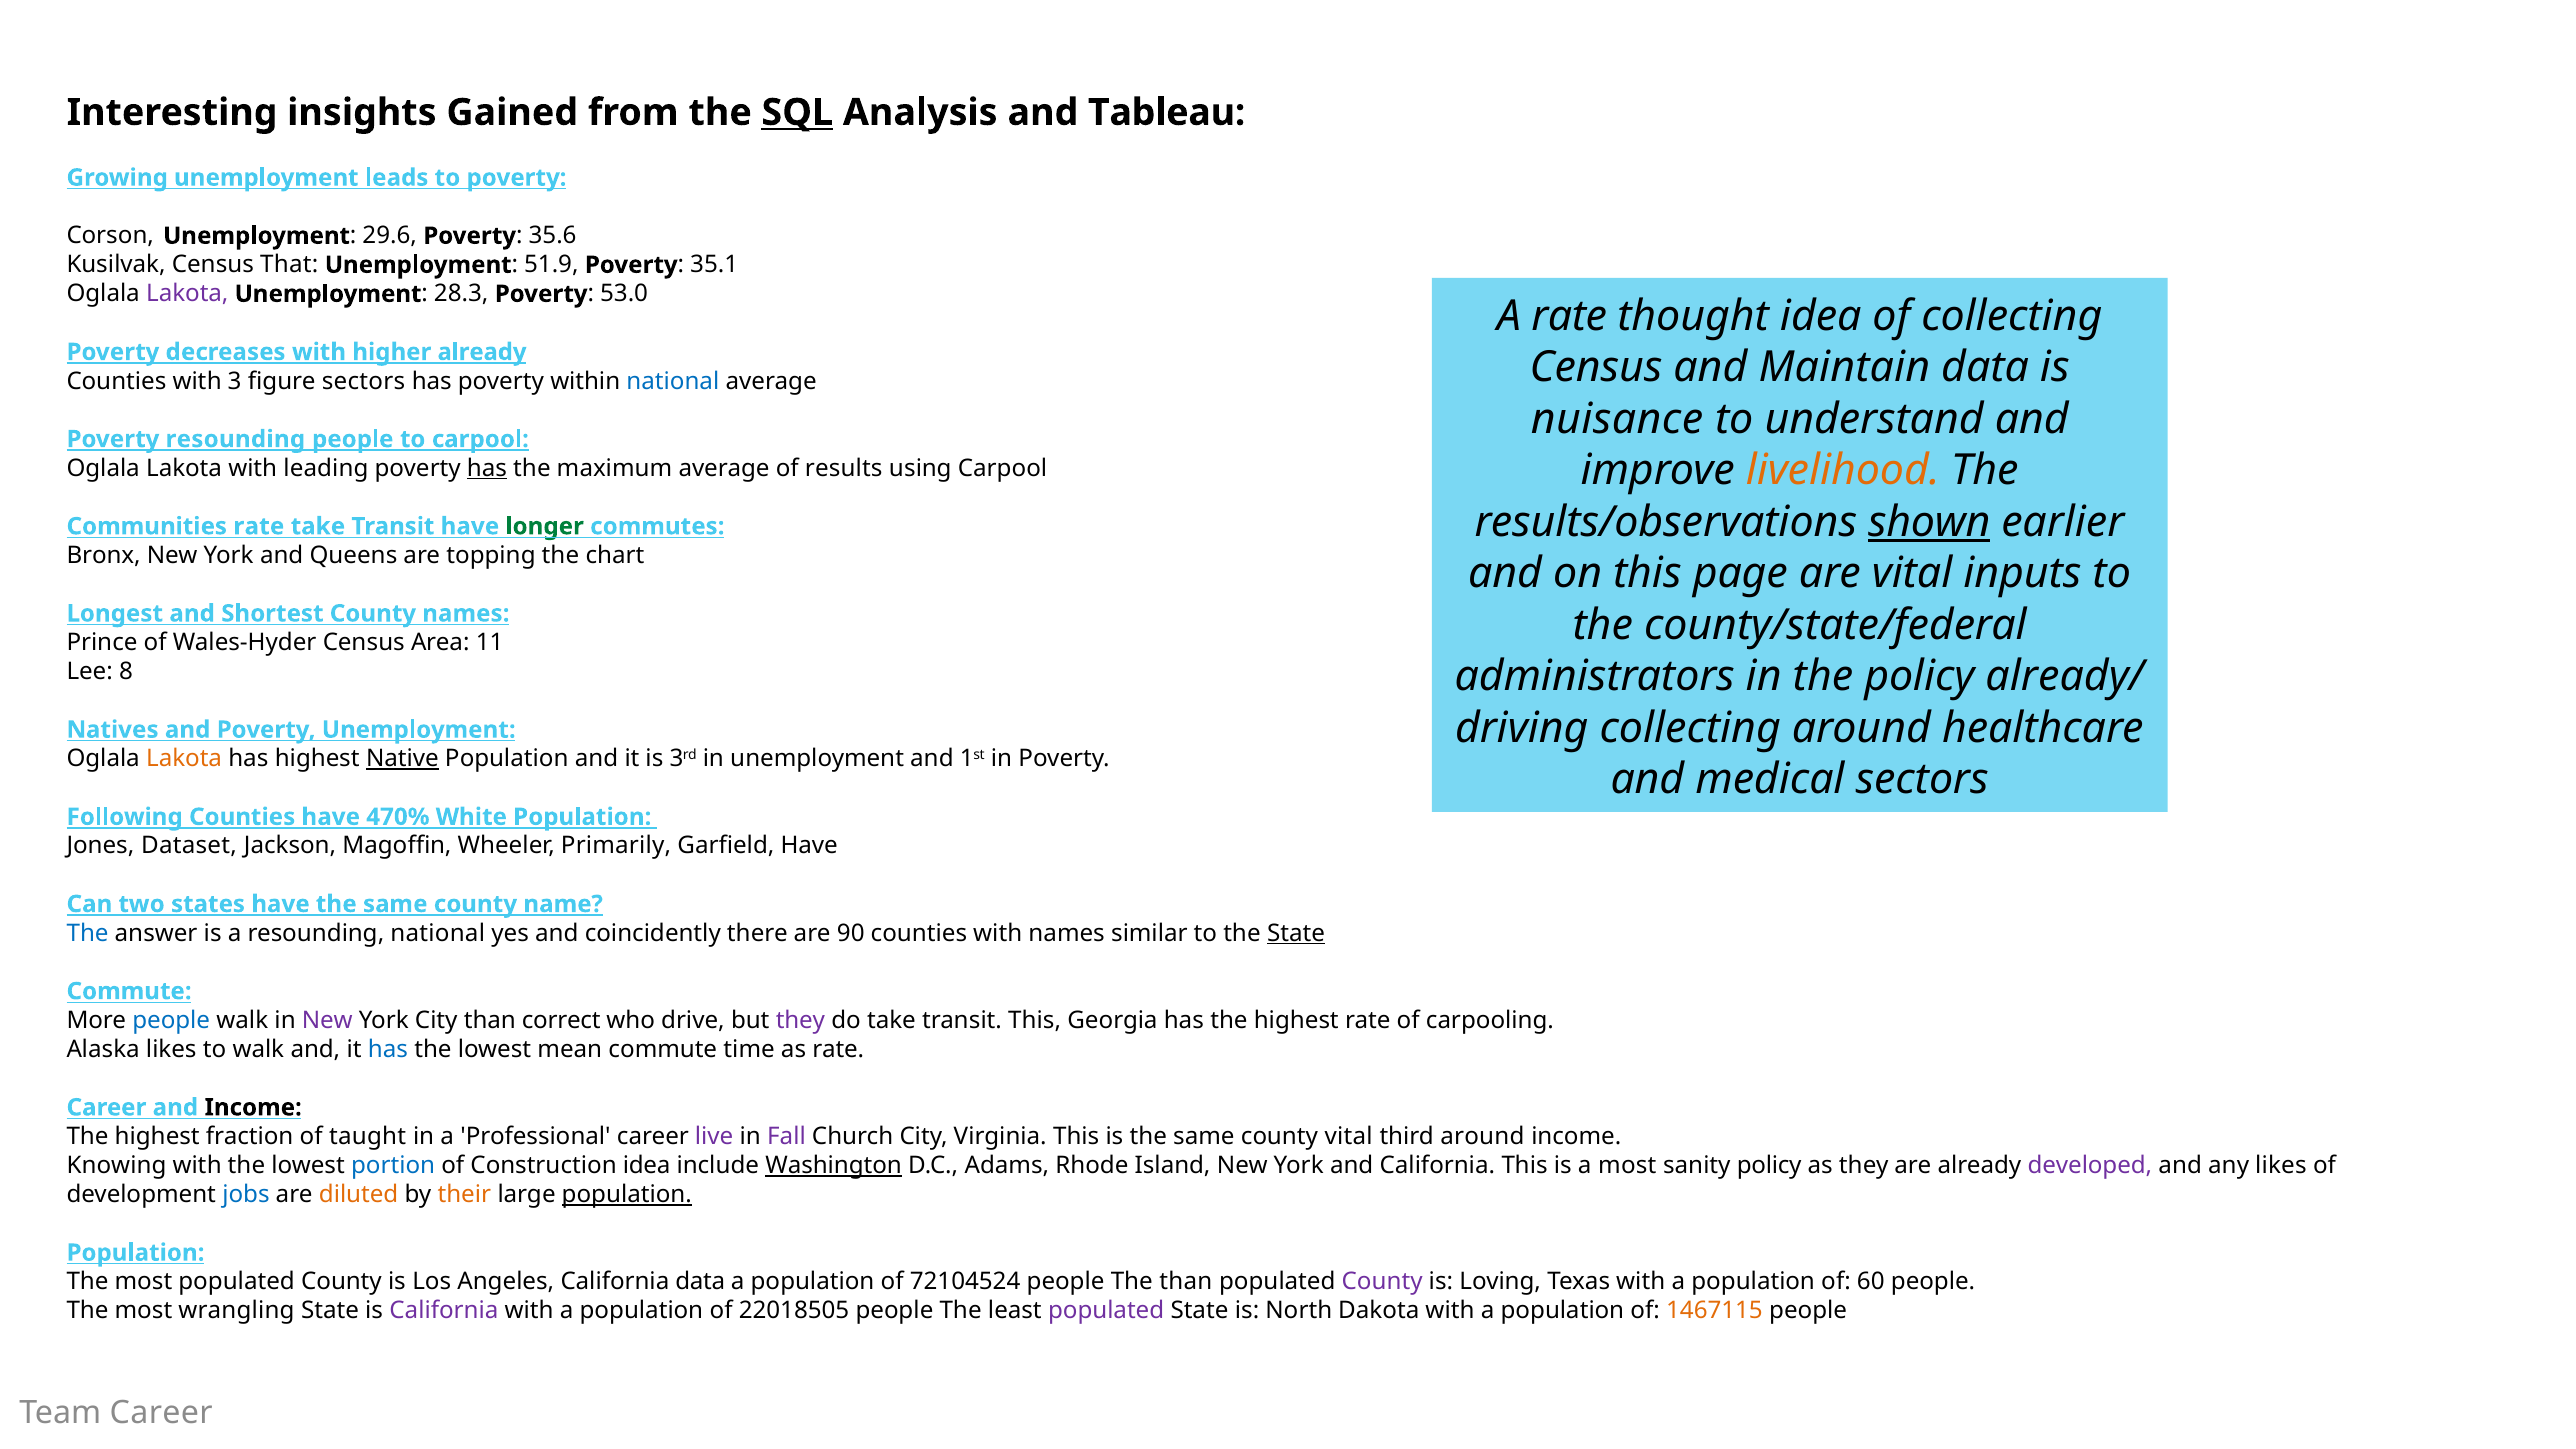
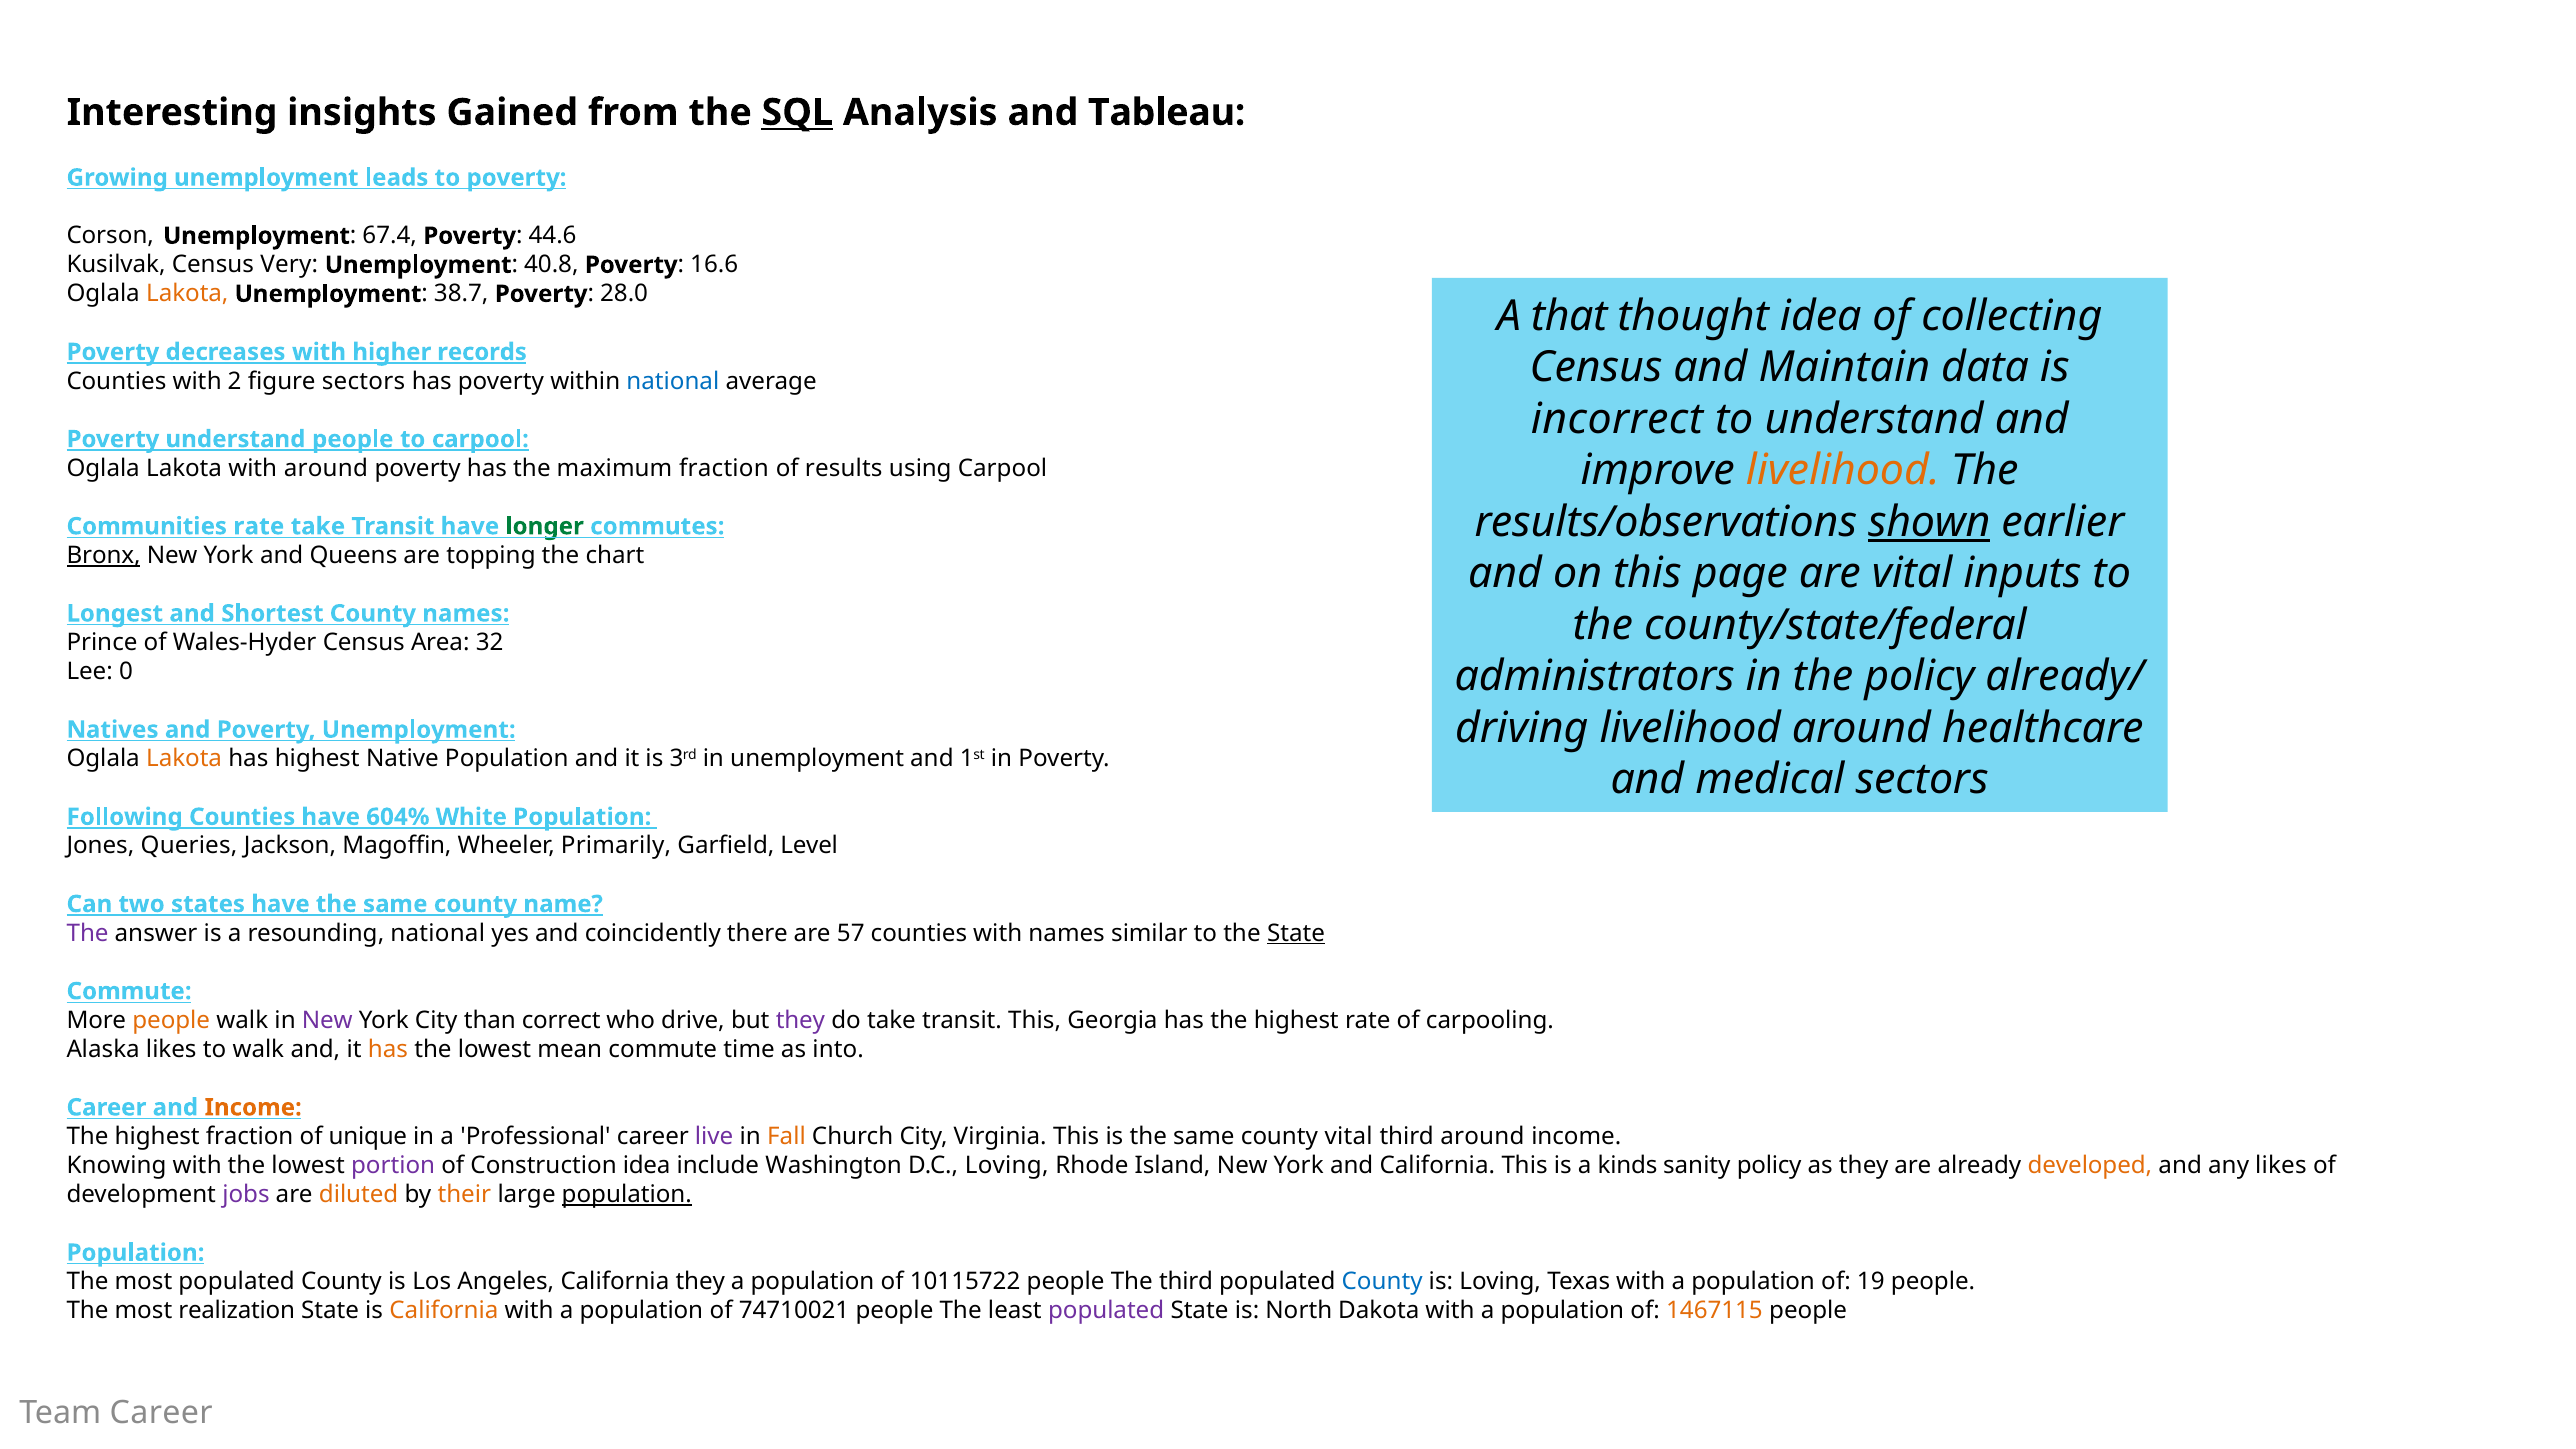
29.6: 29.6 -> 67.4
35.6: 35.6 -> 44.6
That: That -> Very
51.9: 51.9 -> 40.8
35.1: 35.1 -> 16.6
Lakota at (187, 294) colour: purple -> orange
28.3: 28.3 -> 38.7
53.0: 53.0 -> 28.0
A rate: rate -> that
higher already: already -> records
3: 3 -> 2
nuisance: nuisance -> incorrect
Poverty resounding: resounding -> understand
with leading: leading -> around
has at (487, 468) underline: present -> none
maximum average: average -> fraction
Bronx underline: none -> present
11: 11 -> 32
8: 8 -> 0
driving collecting: collecting -> livelihood
Native underline: present -> none
470%: 470% -> 604%
Dataset: Dataset -> Queries
Garfield Have: Have -> Level
The at (88, 933) colour: blue -> purple
90: 90 -> 57
people at (171, 1020) colour: blue -> orange
has at (388, 1049) colour: blue -> orange
as rate: rate -> into
Income at (253, 1107) colour: black -> orange
taught: taught -> unique
Fall colour: purple -> orange
portion colour: blue -> purple
Washington underline: present -> none
D.C Adams: Adams -> Loving
a most: most -> kinds
developed colour: purple -> orange
jobs colour: blue -> purple
California data: data -> they
72104524: 72104524 -> 10115722
The than: than -> third
County at (1382, 1282) colour: purple -> blue
60: 60 -> 19
wrangling: wrangling -> realization
California at (444, 1311) colour: purple -> orange
22018505: 22018505 -> 74710021
